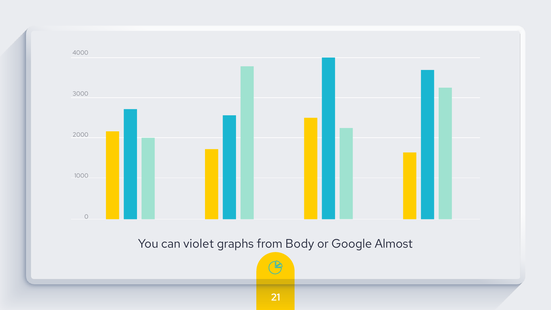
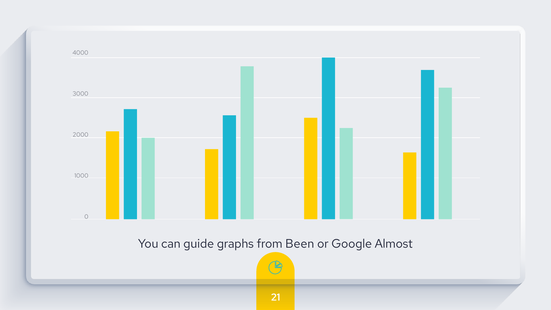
violet: violet -> guide
Body: Body -> Been
